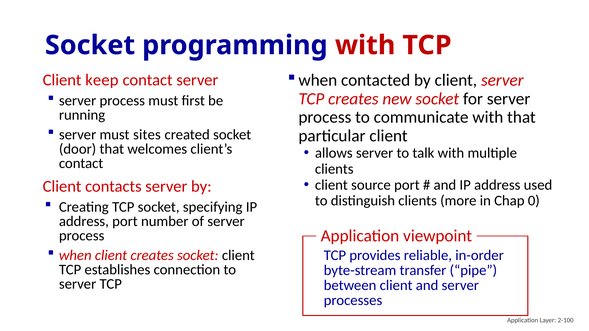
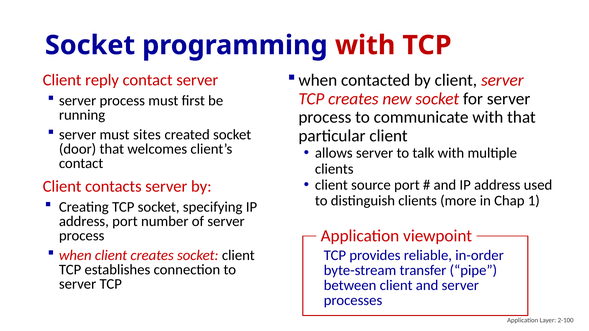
keep: keep -> reply
0: 0 -> 1
